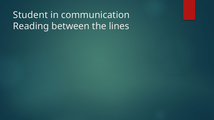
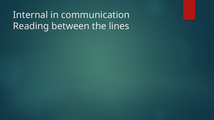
Student: Student -> Internal
